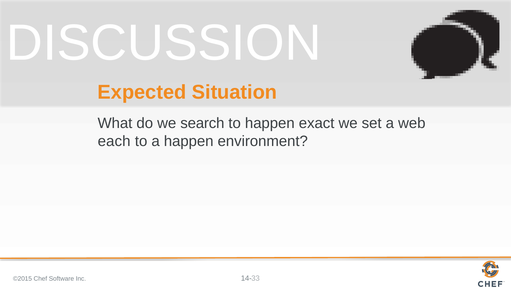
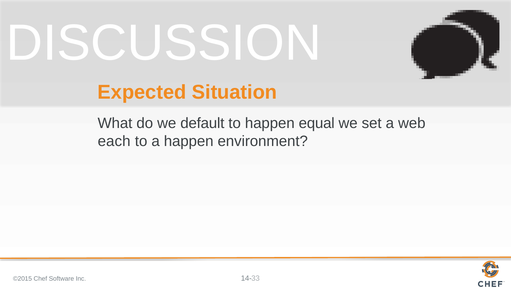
search: search -> default
exact: exact -> equal
